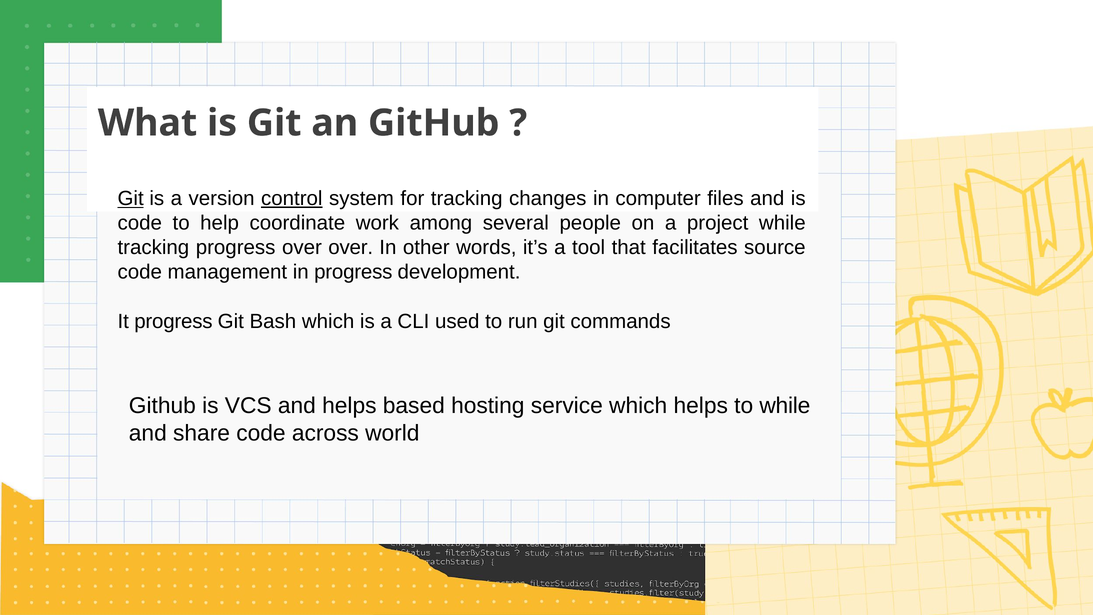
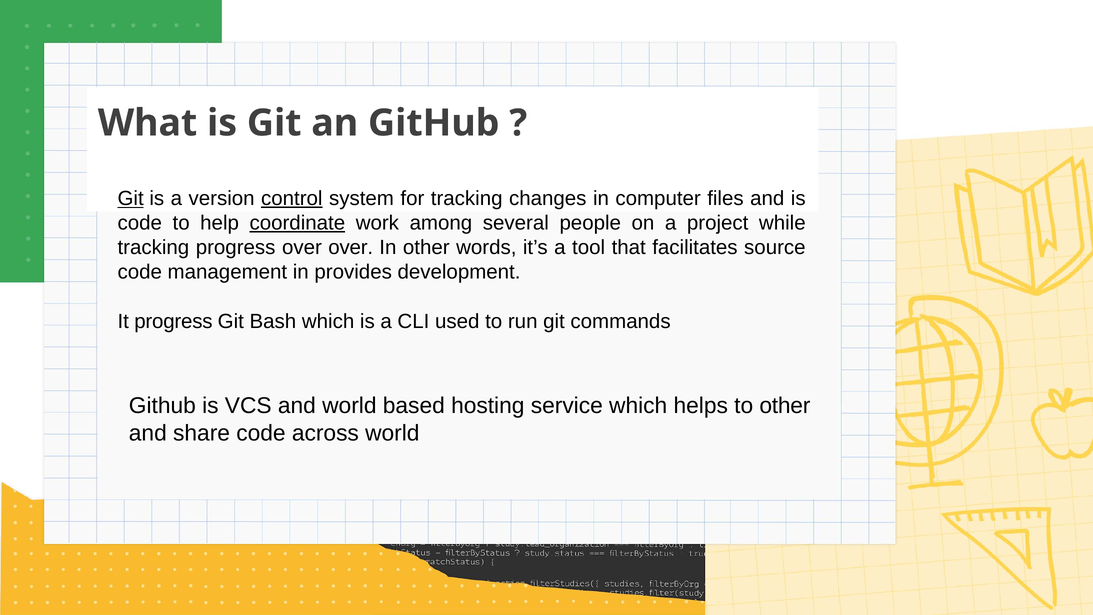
coordinate underline: none -> present
in progress: progress -> provides
and helps: helps -> world
to while: while -> other
